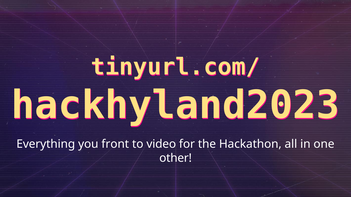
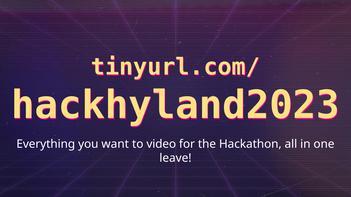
front: front -> want
other: other -> leave
